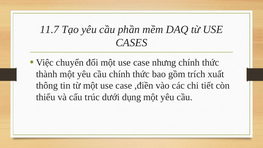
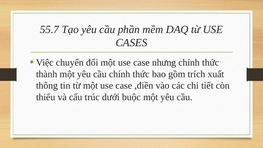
11.7: 11.7 -> 55.7
dụng: dụng -> buộc
